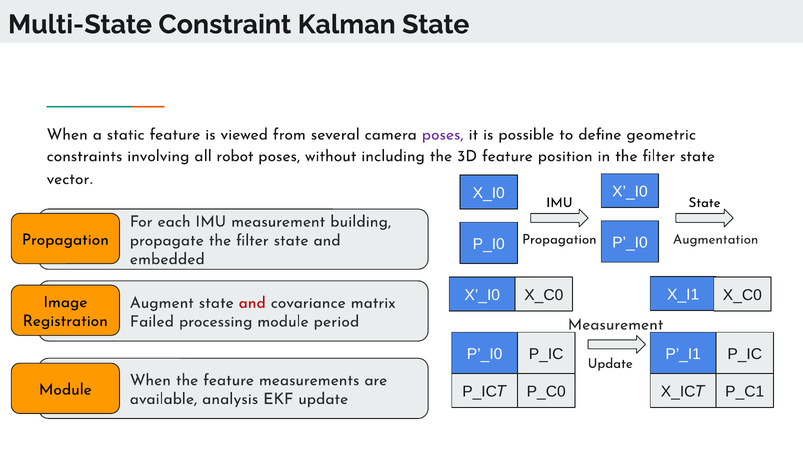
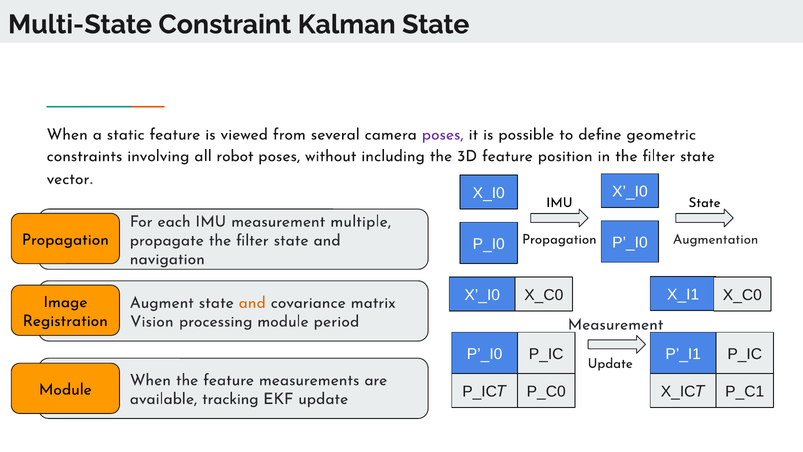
building: building -> multiple
embedded: embedded -> navigation
and at (252, 302) colour: red -> orange
Failed: Failed -> Vision
analysis: analysis -> tracking
